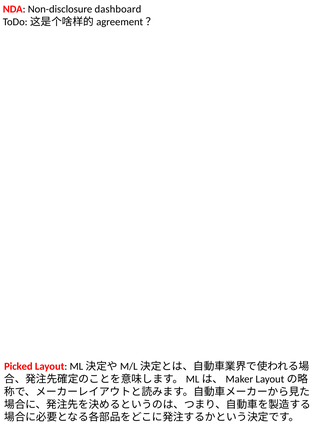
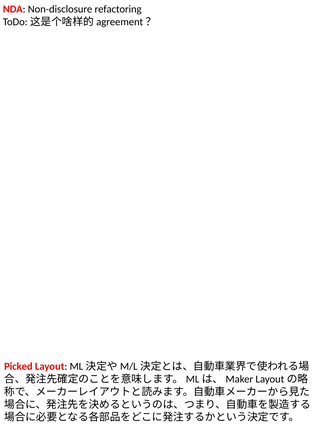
dashboard: dashboard -> refactoring
